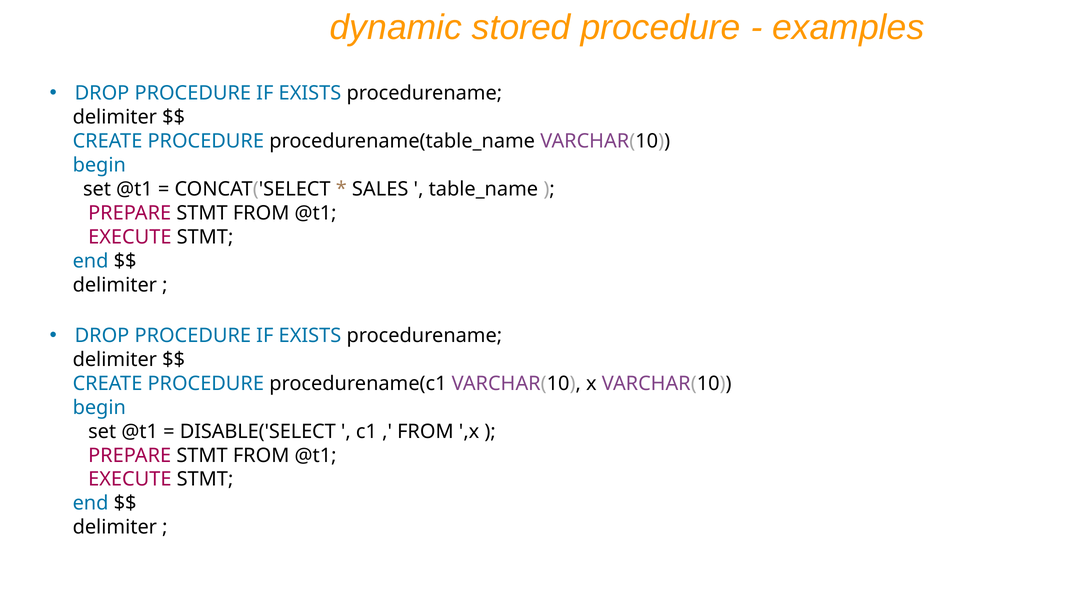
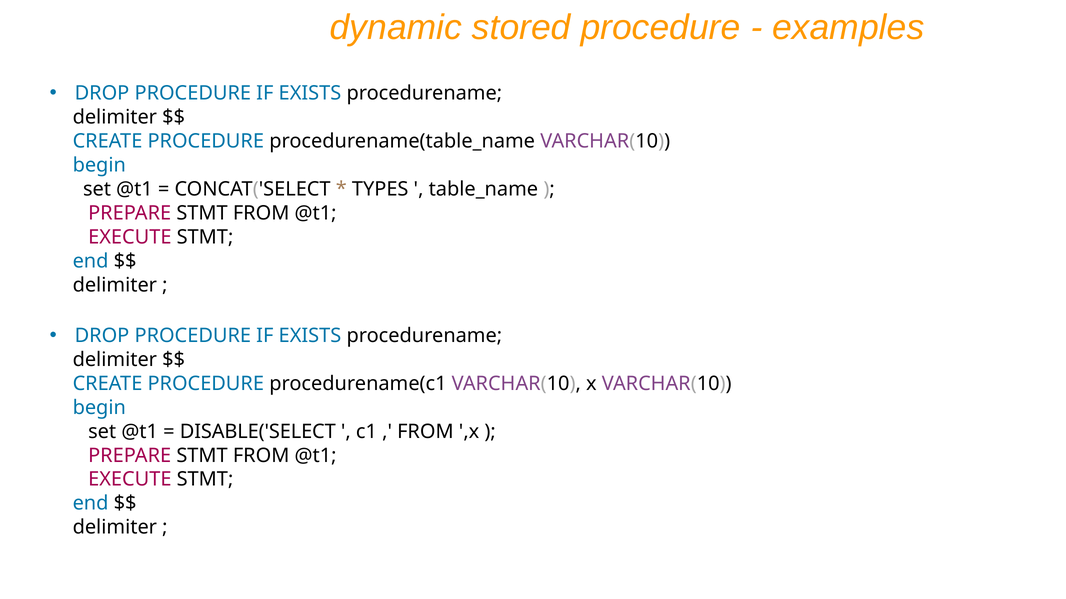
SALES: SALES -> TYPES
